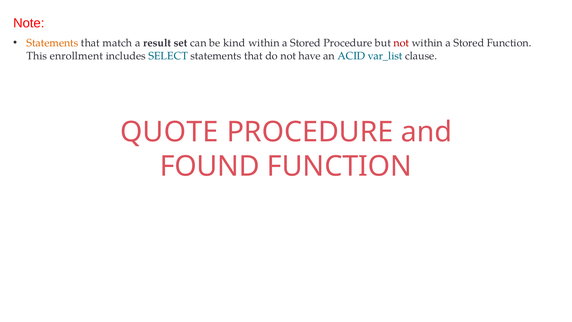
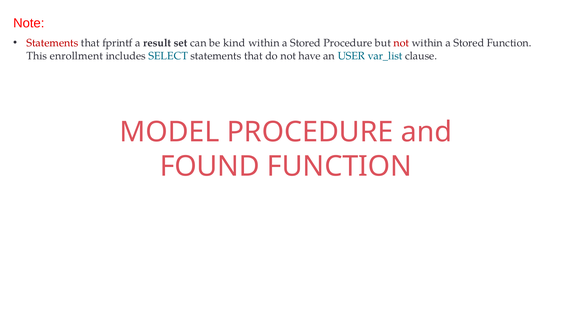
Statements at (52, 43) colour: orange -> red
match: match -> fprintf
ACID: ACID -> USER
QUOTE: QUOTE -> MODEL
